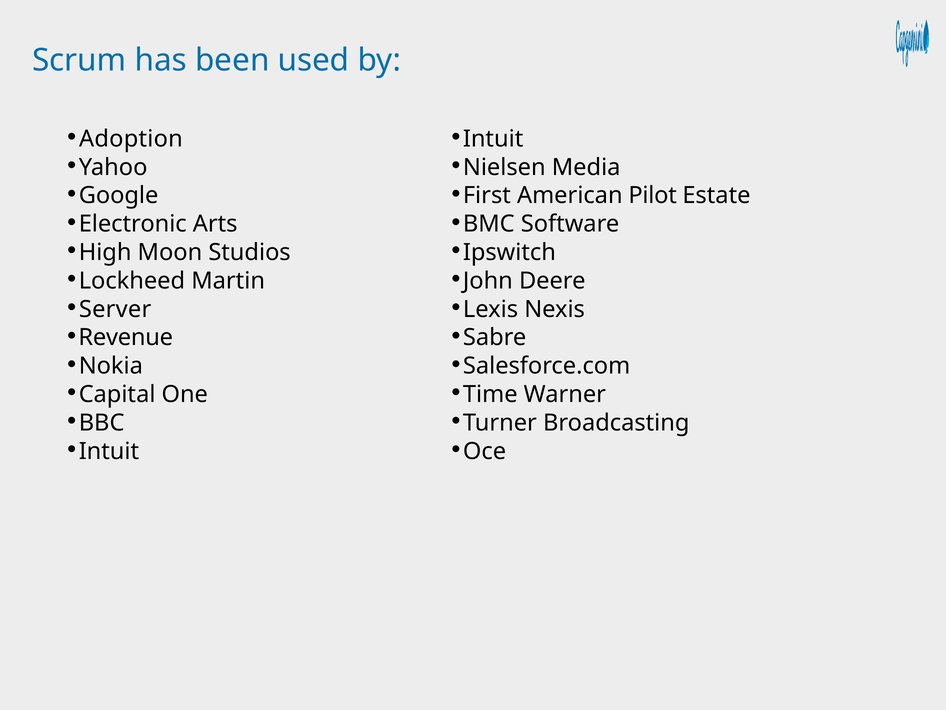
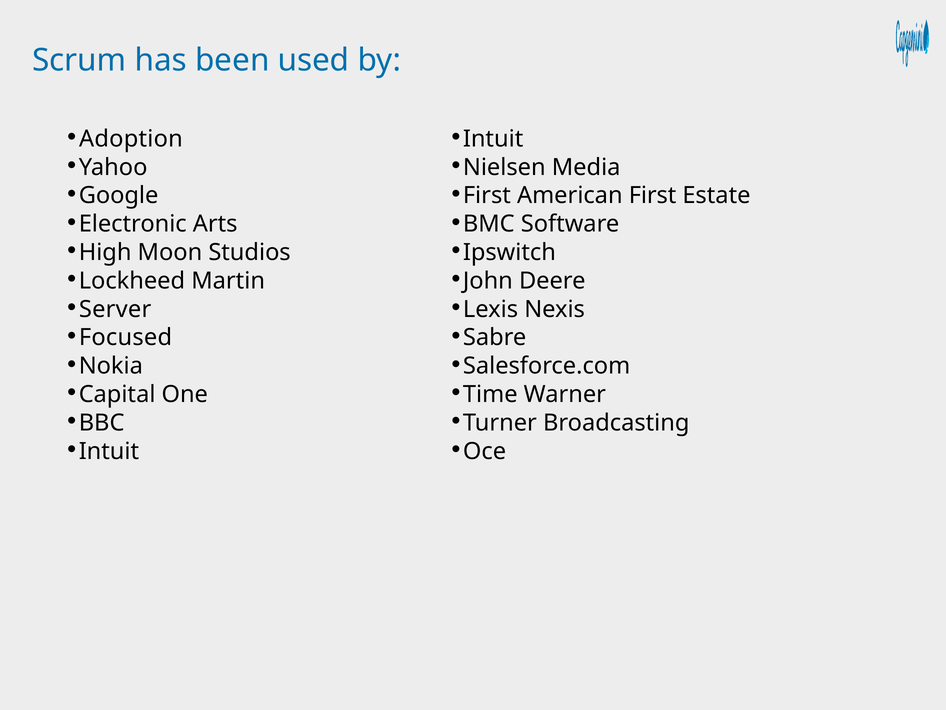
American Pilot: Pilot -> First
Revenue: Revenue -> Focused
